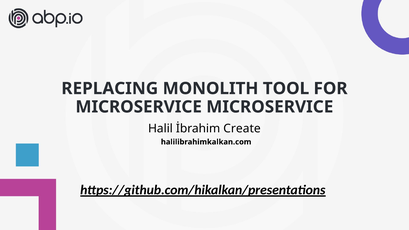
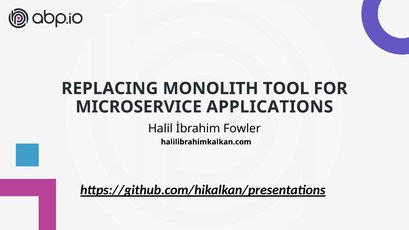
MICROSERVICE MICROSERVICE: MICROSERVICE -> APPLICATIONS
Create: Create -> Fowler
